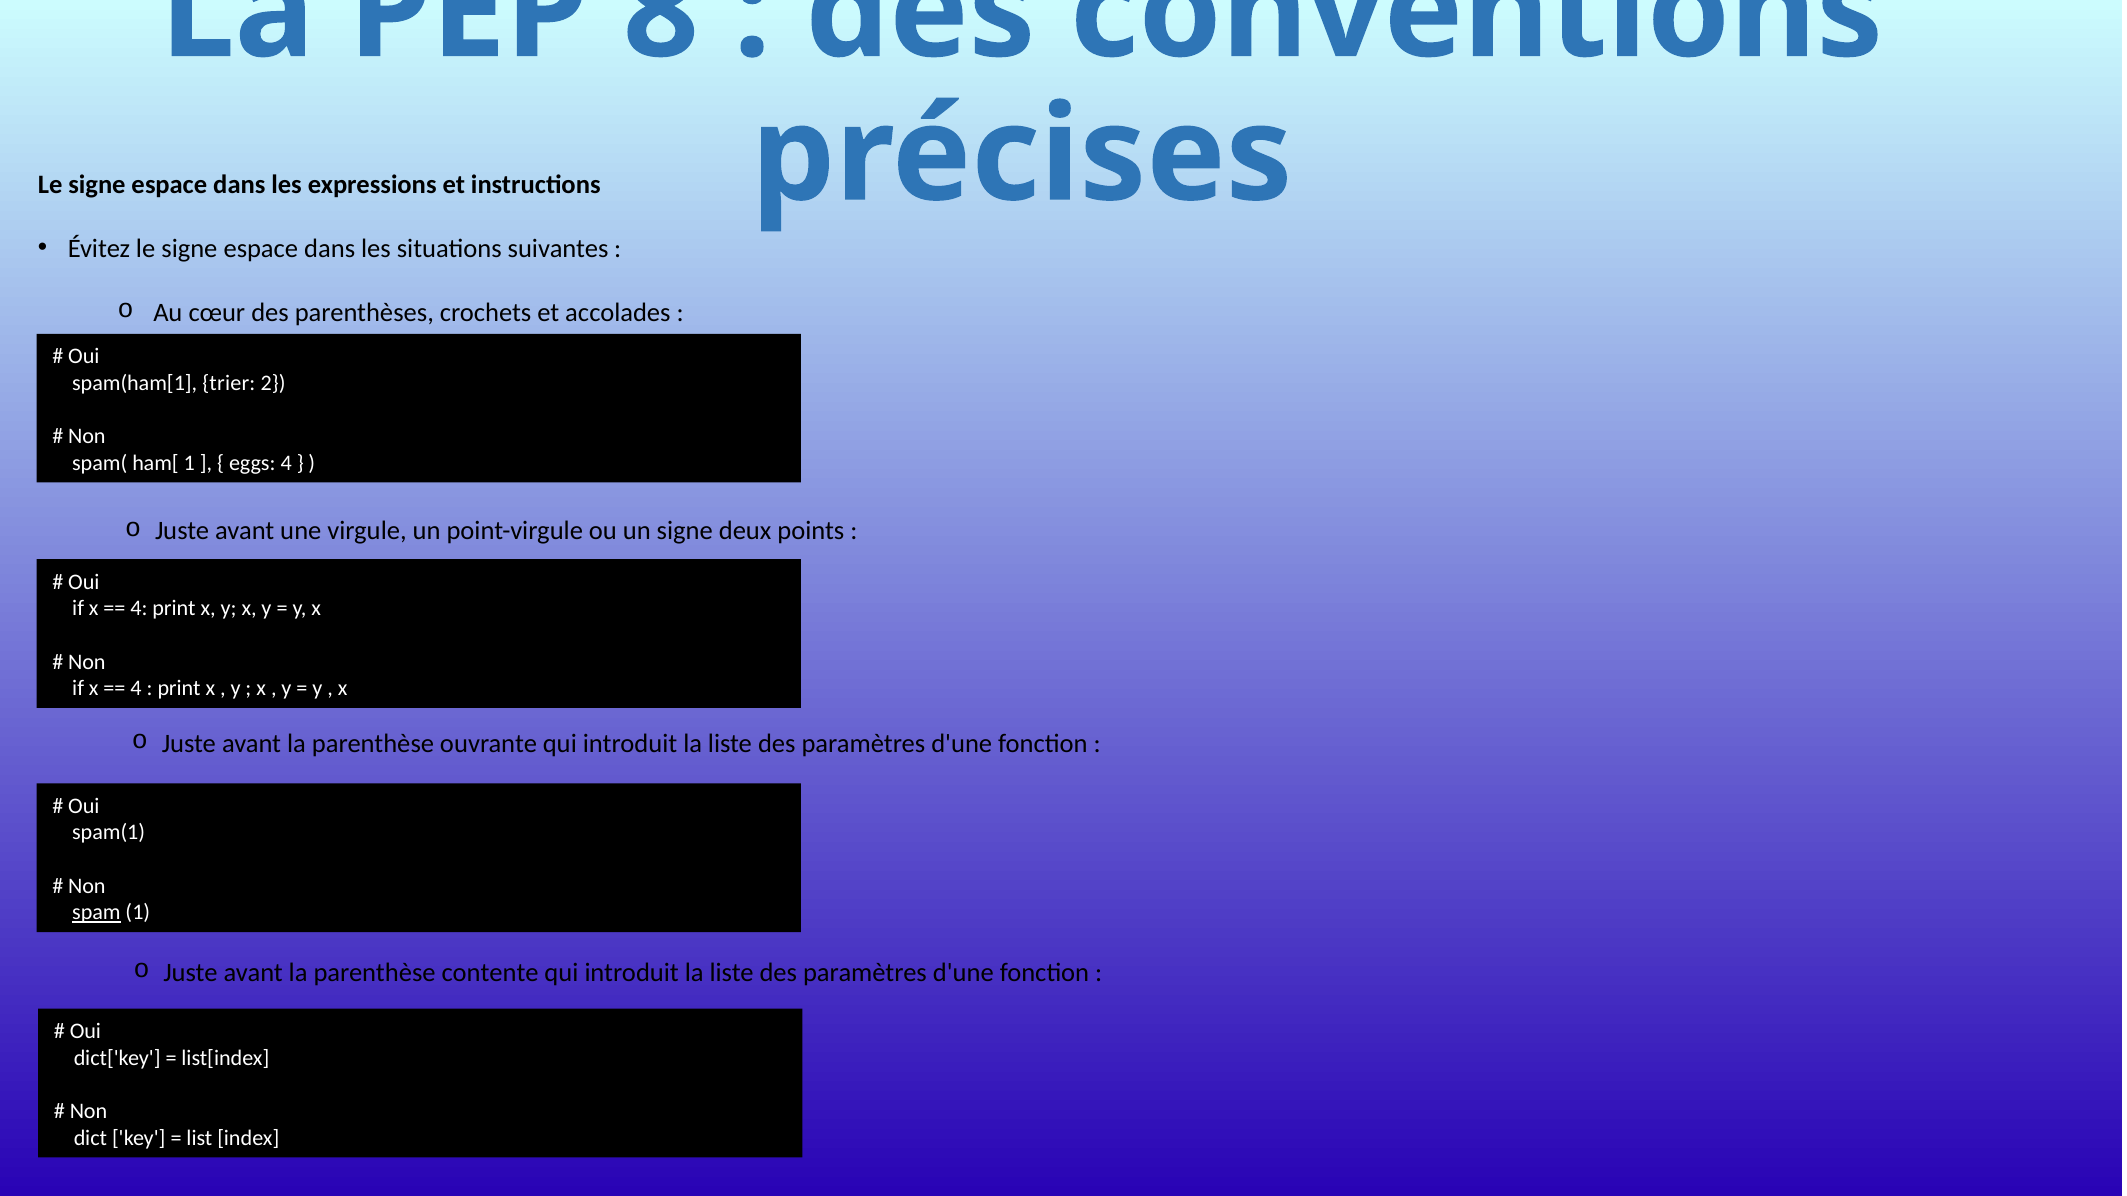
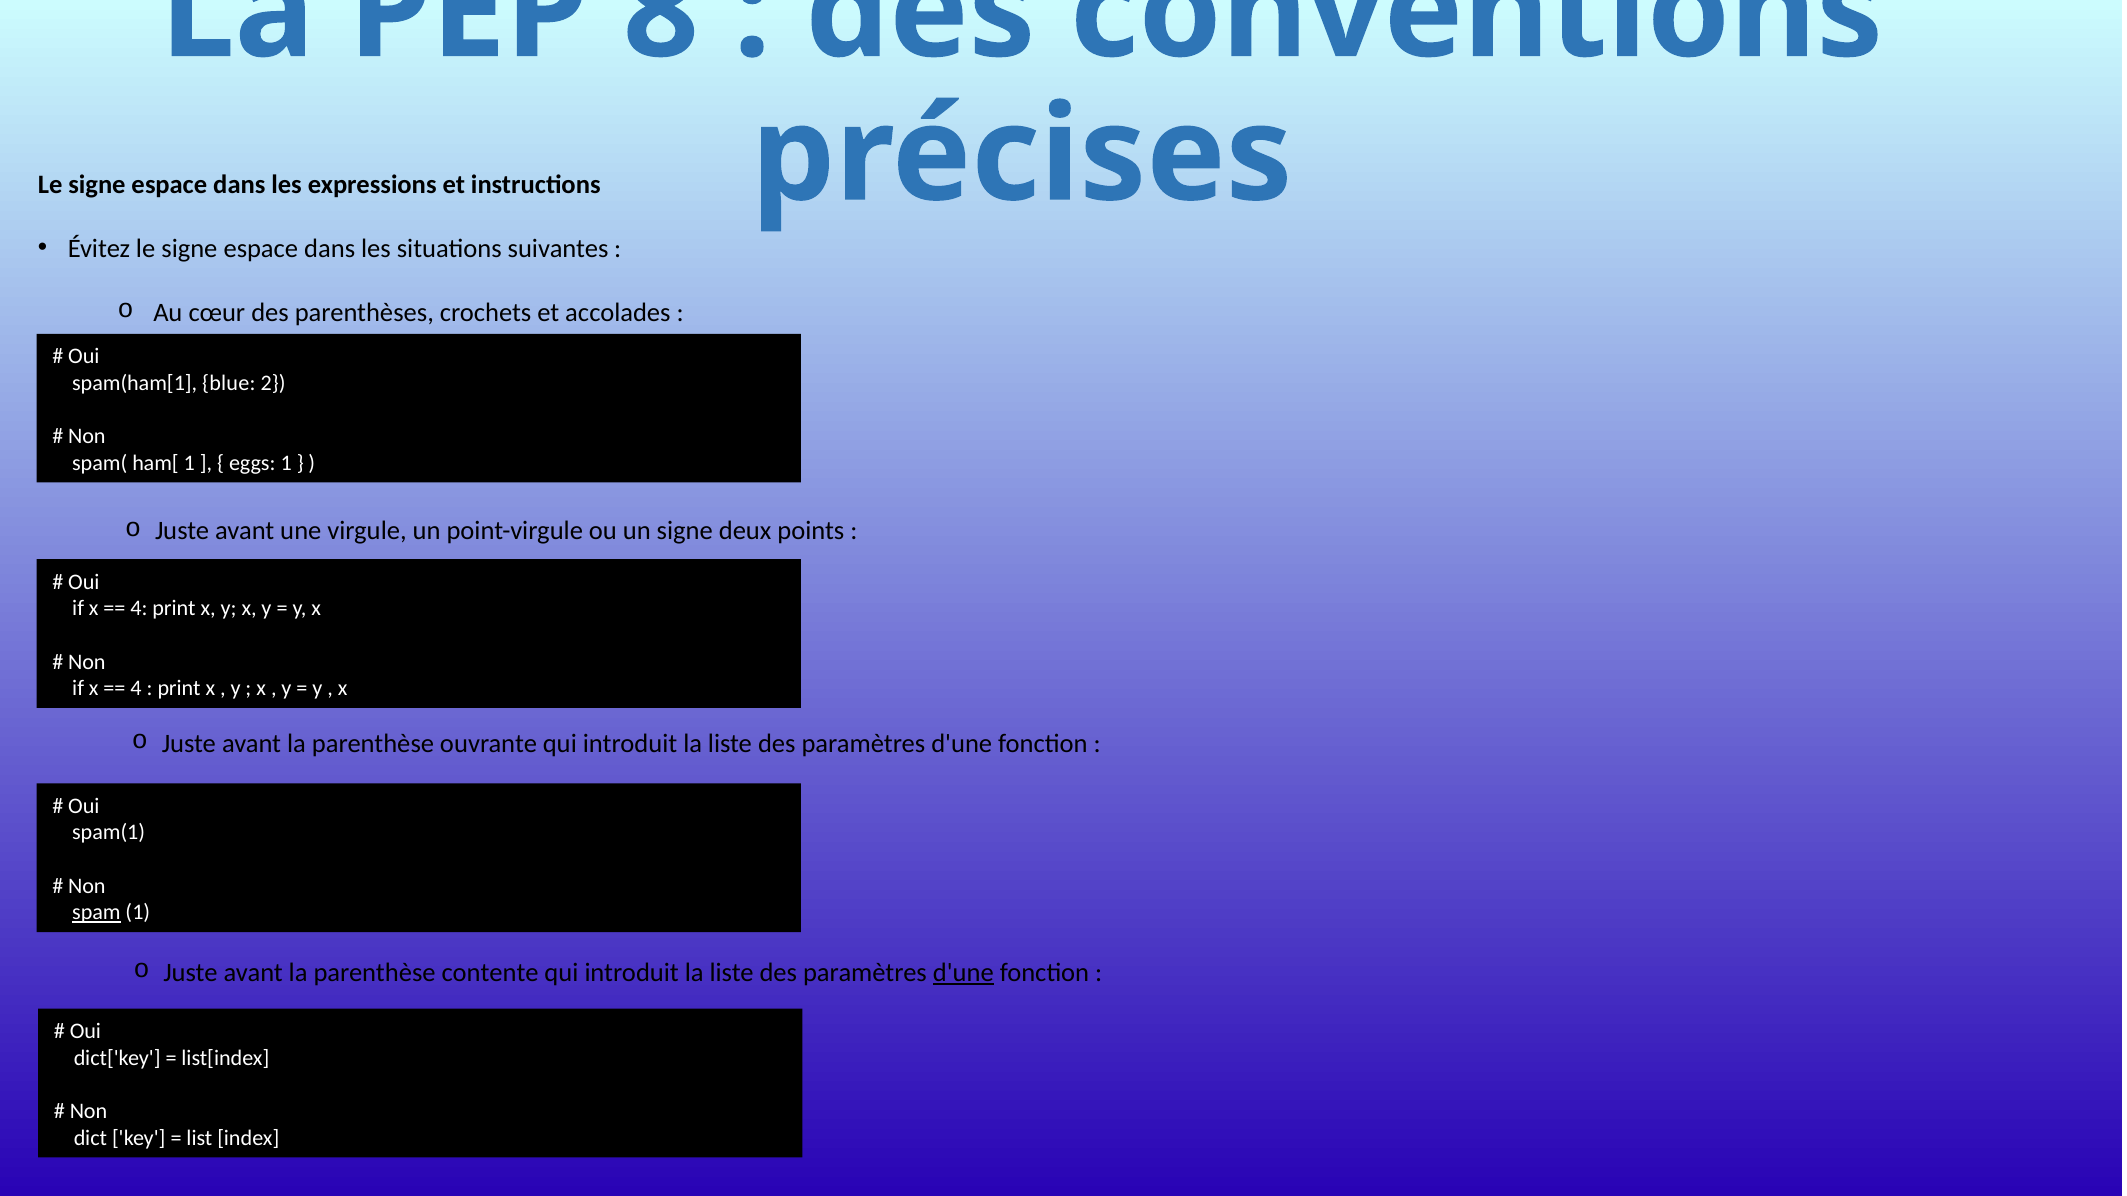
trier: trier -> blue
eggs 4: 4 -> 1
d'une at (963, 973) underline: none -> present
